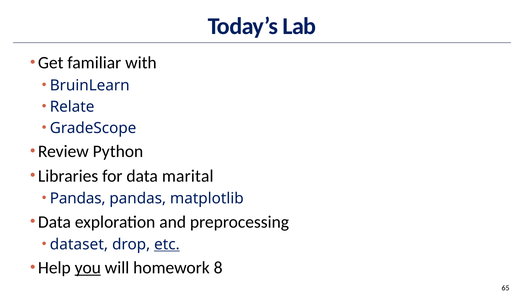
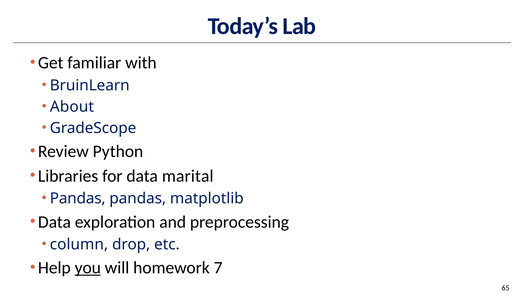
Relate: Relate -> About
dataset: dataset -> column
etc underline: present -> none
8: 8 -> 7
